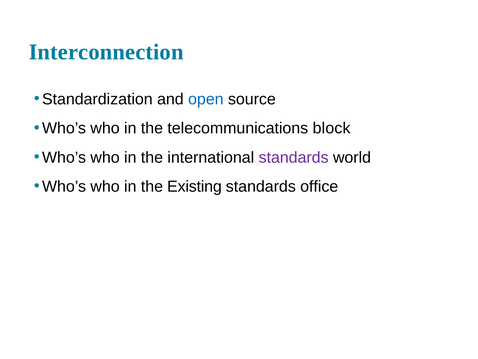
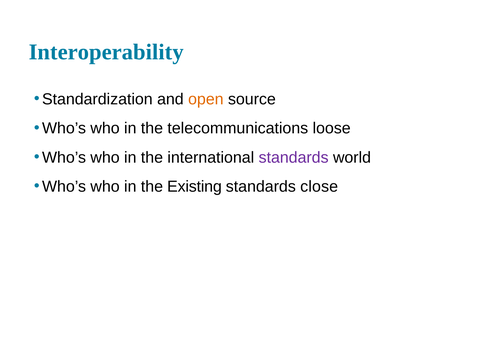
Interconnection: Interconnection -> Interoperability
open colour: blue -> orange
block: block -> loose
office: office -> close
